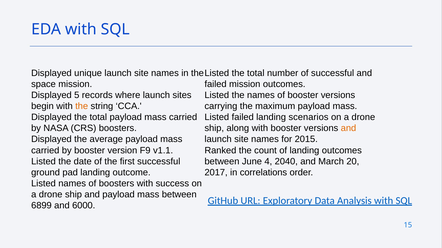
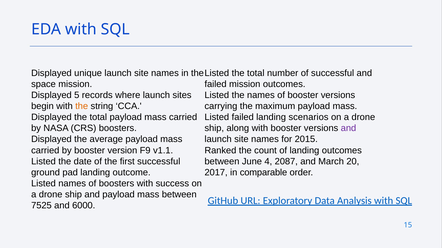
and at (348, 129) colour: orange -> purple
2040: 2040 -> 2087
correlations: correlations -> comparable
6899: 6899 -> 7525
